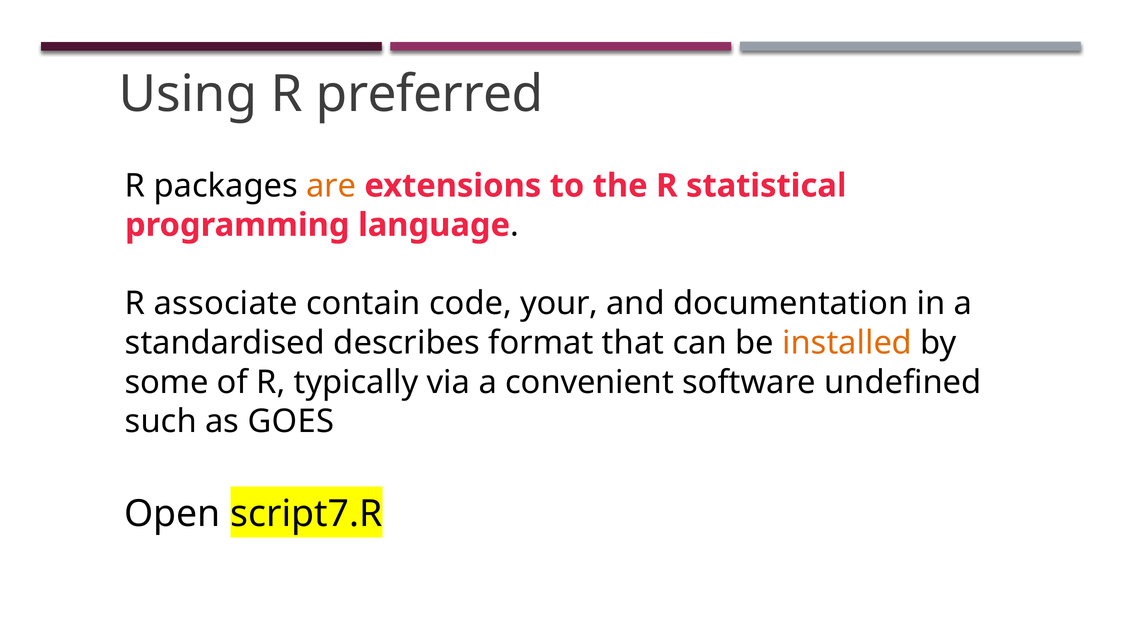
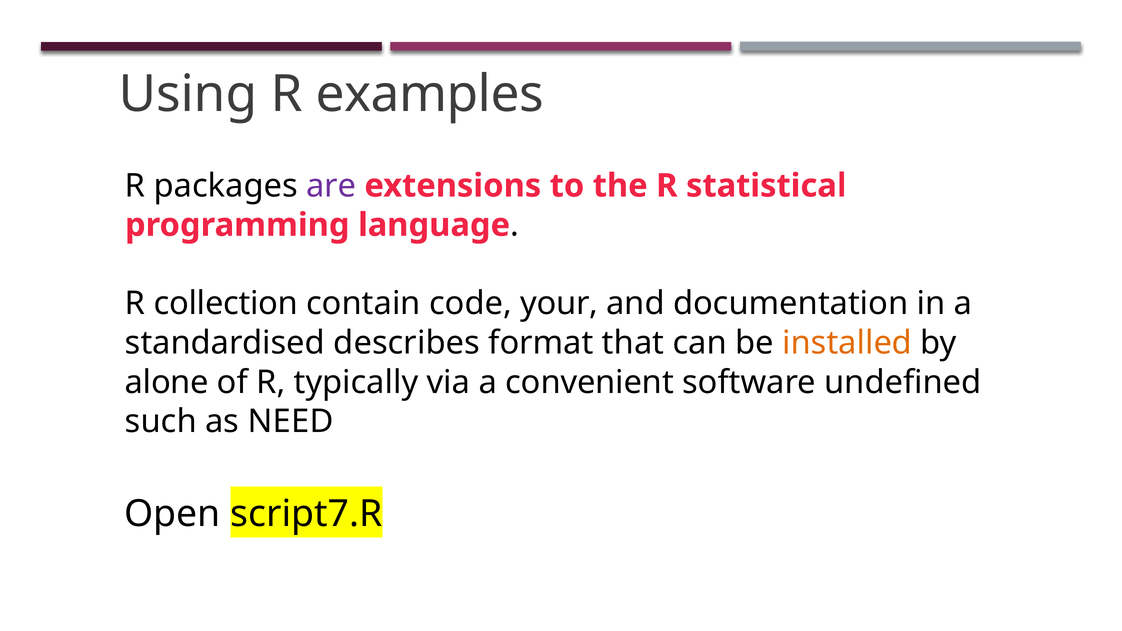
preferred: preferred -> examples
are colour: orange -> purple
associate: associate -> collection
some: some -> alone
GOES: GOES -> NEED
